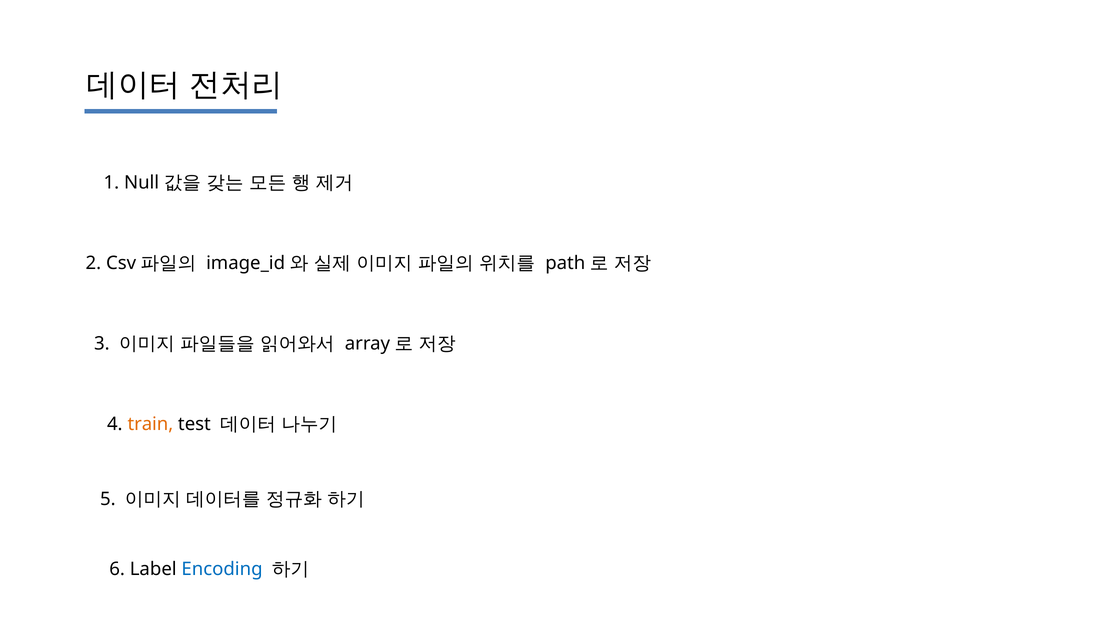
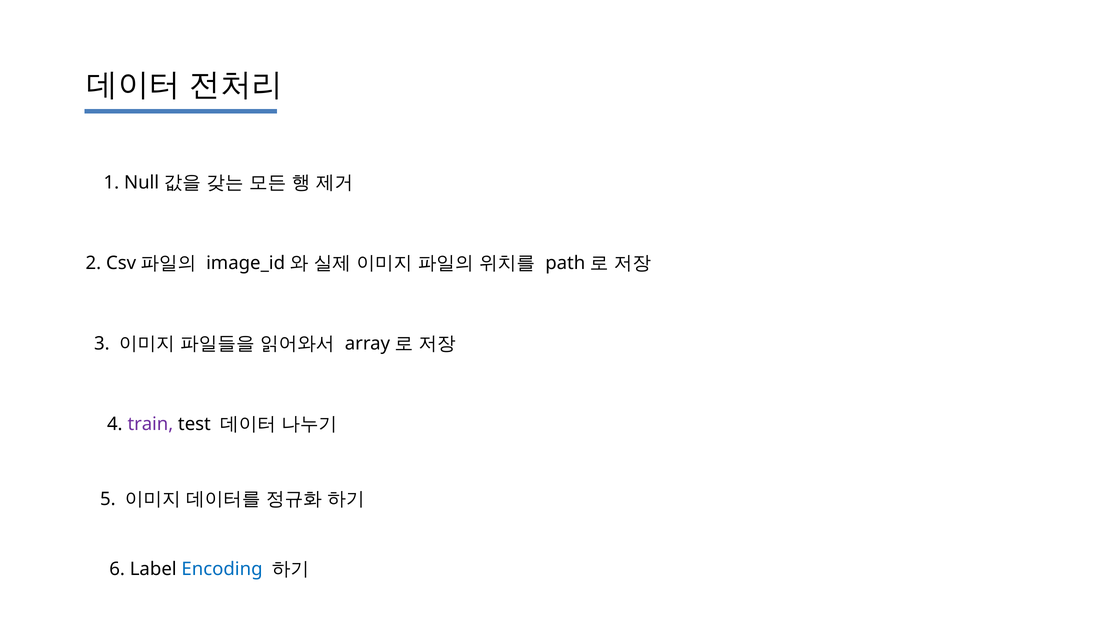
train colour: orange -> purple
